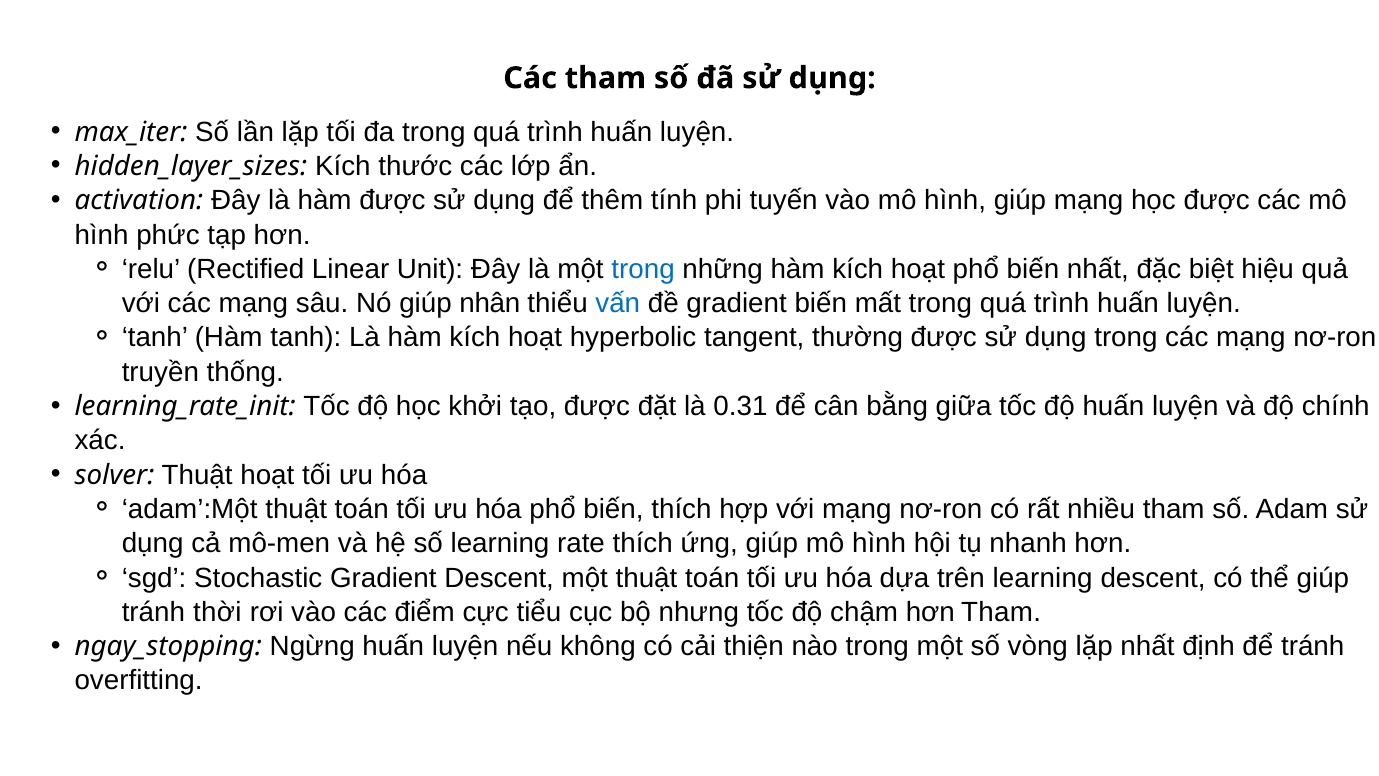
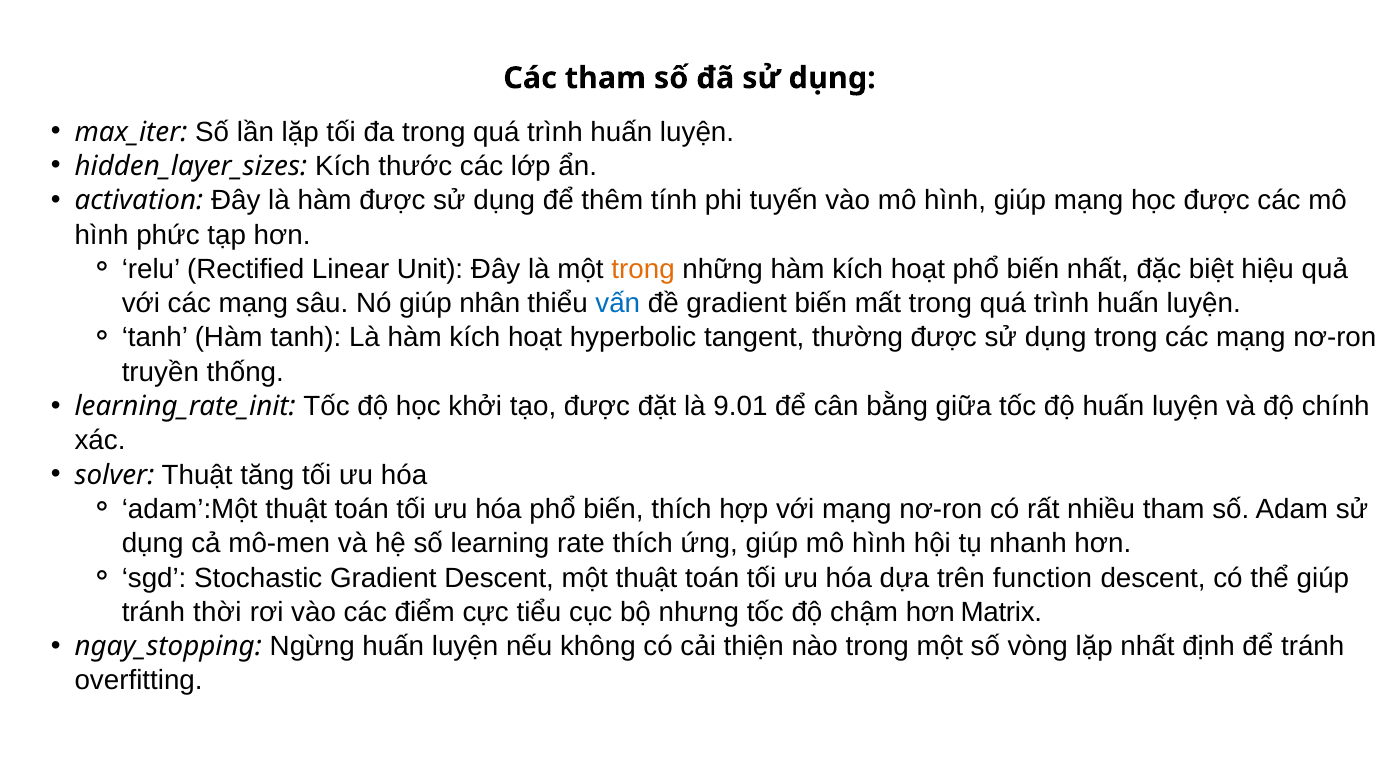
trong at (643, 269) colour: blue -> orange
0.31: 0.31 -> 9.01
Thuật hoạt: hoạt -> tăng
trên learning: learning -> function
hơn Tham: Tham -> Matrix
